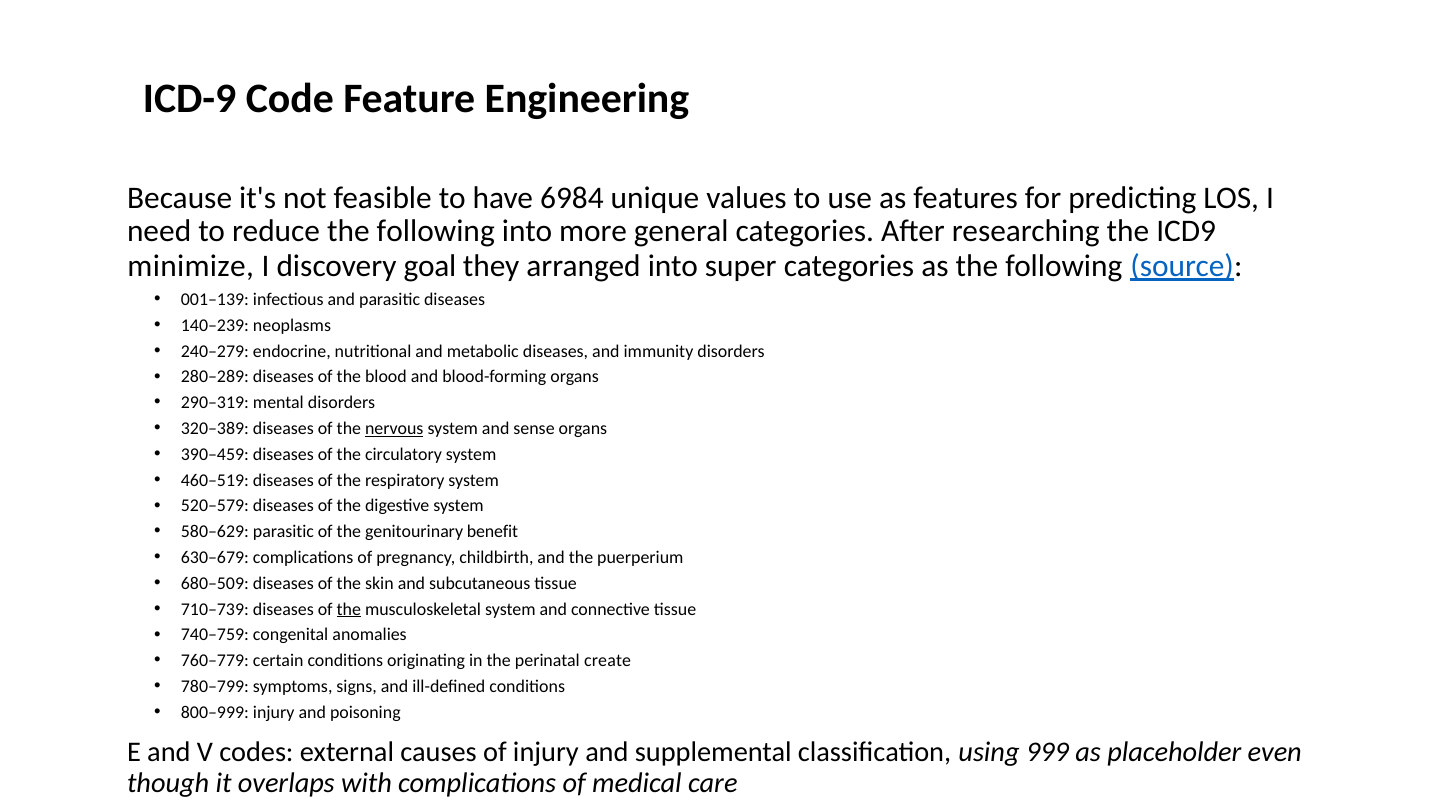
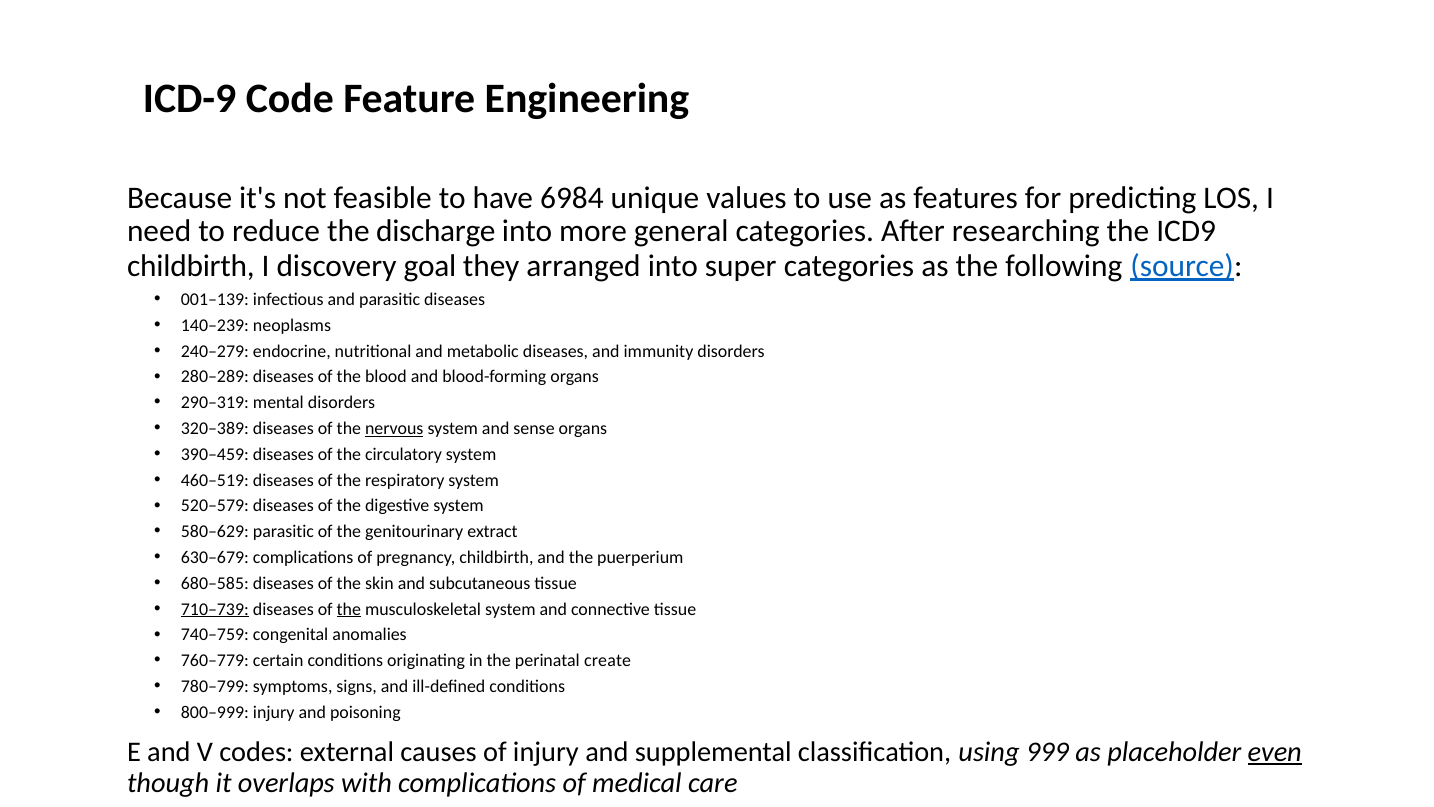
reduce the following: following -> discharge
minimize at (191, 266): minimize -> childbirth
benefit: benefit -> extract
680–509: 680–509 -> 680–585
710–739 underline: none -> present
even underline: none -> present
